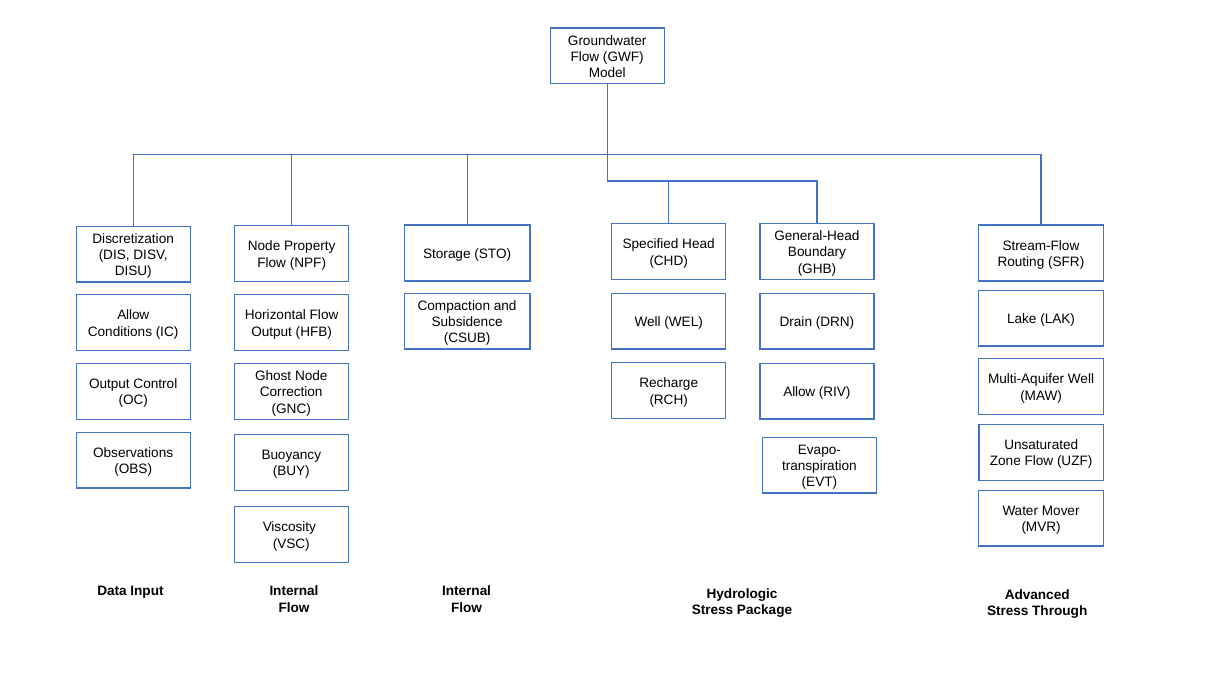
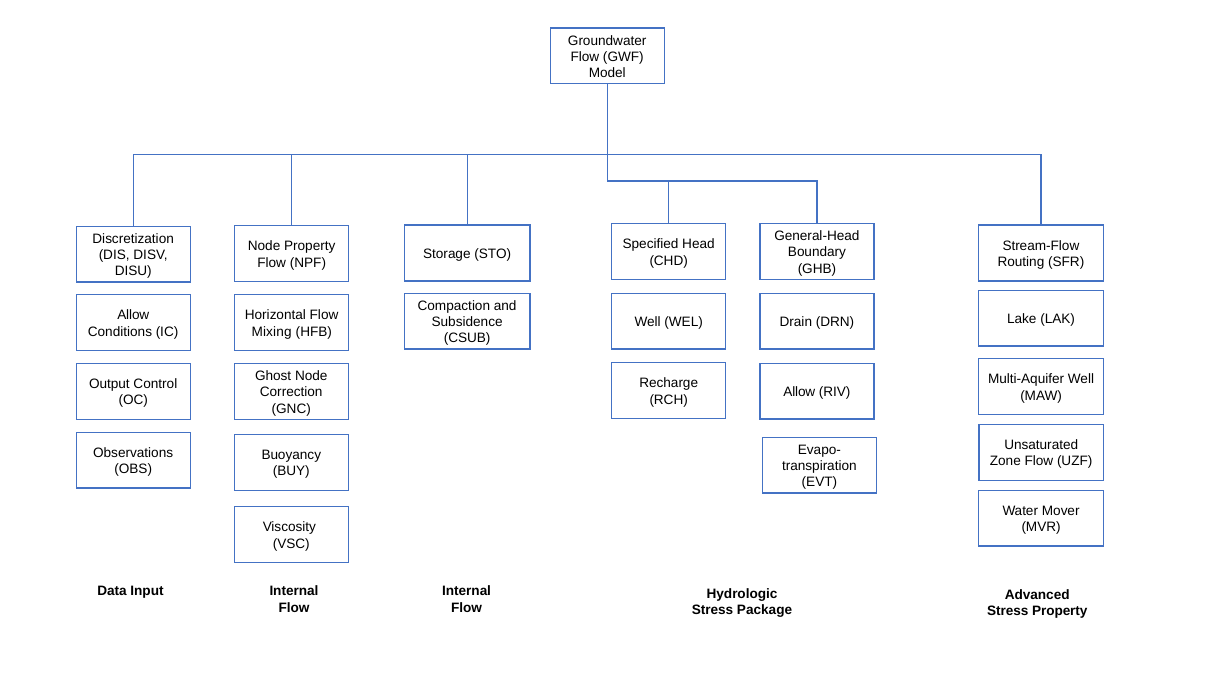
Output at (272, 332): Output -> Mixing
Stress Through: Through -> Property
